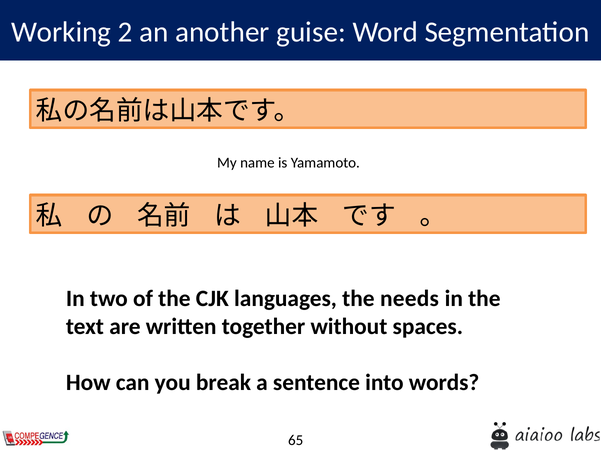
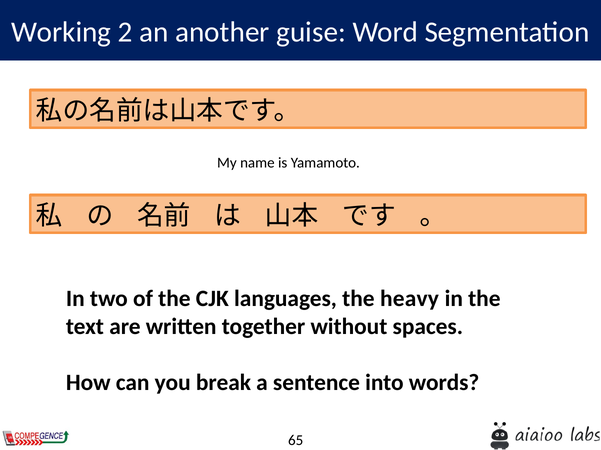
needs: needs -> heavy
